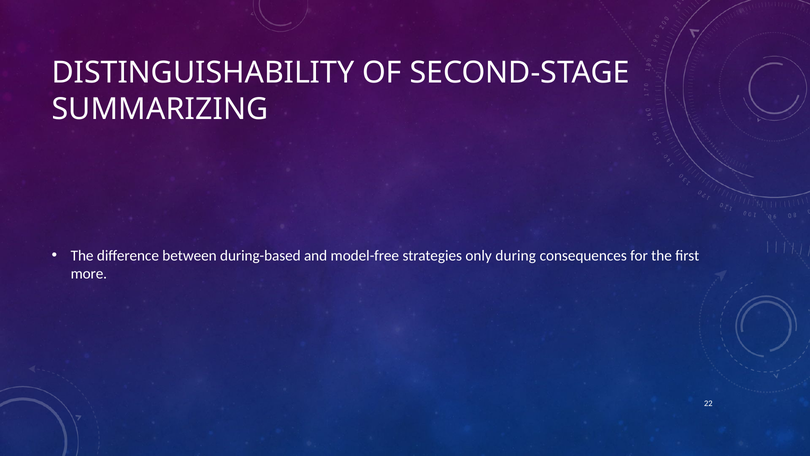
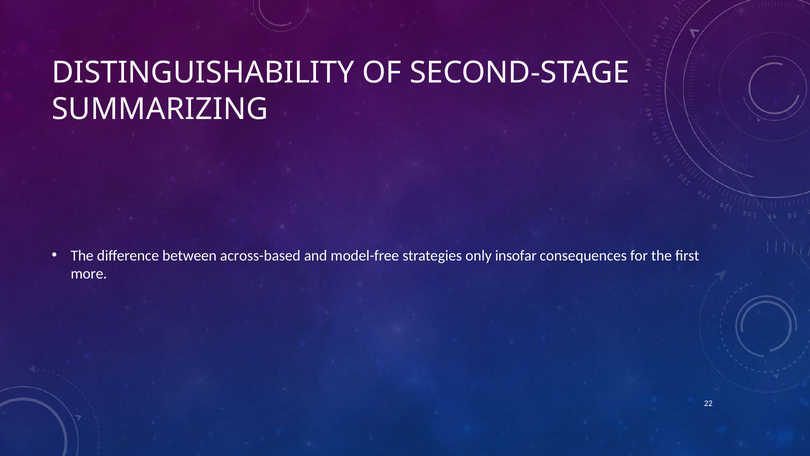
during-based: during-based -> across-based
during: during -> insofar
